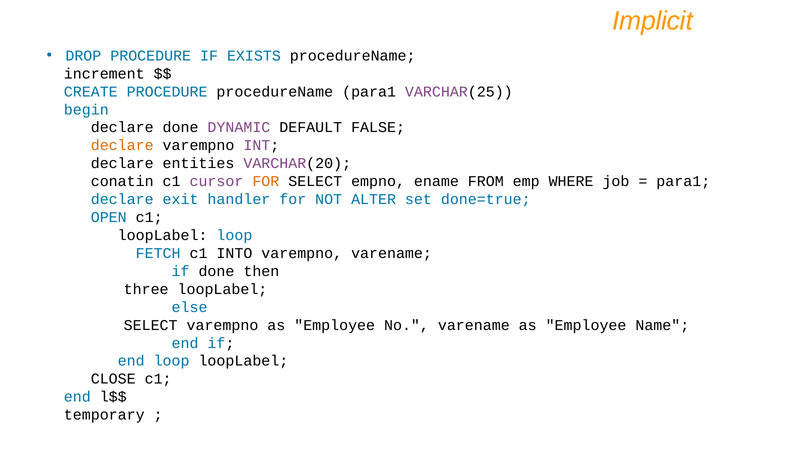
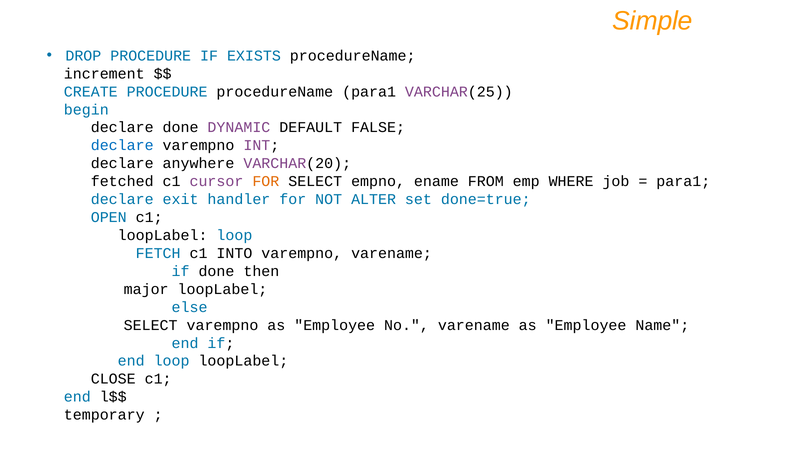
Implicit: Implicit -> Simple
declare at (122, 145) colour: orange -> blue
entities: entities -> anywhere
conatin: conatin -> fetched
three: three -> major
